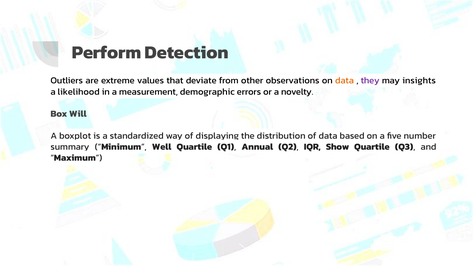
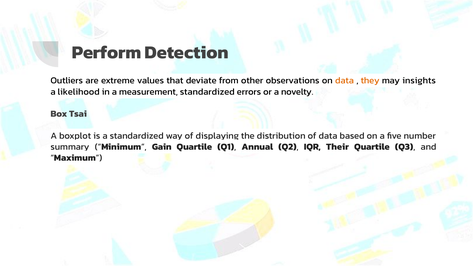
they colour: purple -> orange
measurement demographic: demographic -> standardized
Will: Will -> Tsai
Well: Well -> Gain
Show: Show -> Their
